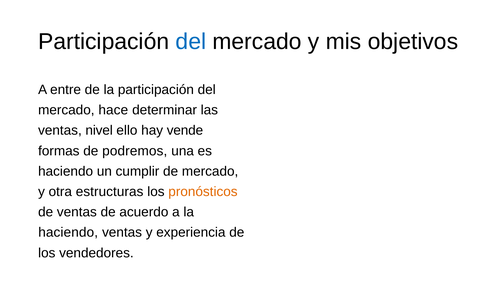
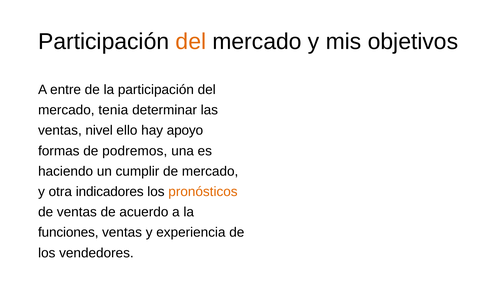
del at (191, 42) colour: blue -> orange
hace: hace -> tenia
vende: vende -> apoyo
estructuras: estructuras -> indicadores
haciendo at (68, 233): haciendo -> funciones
